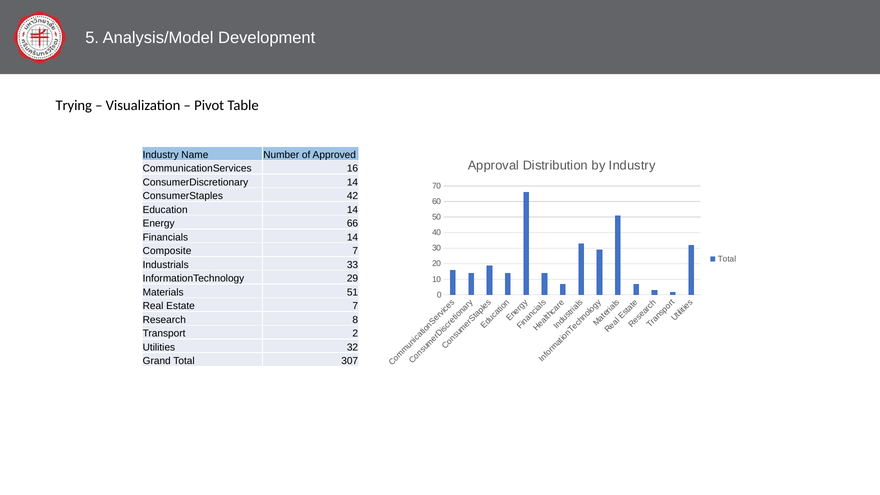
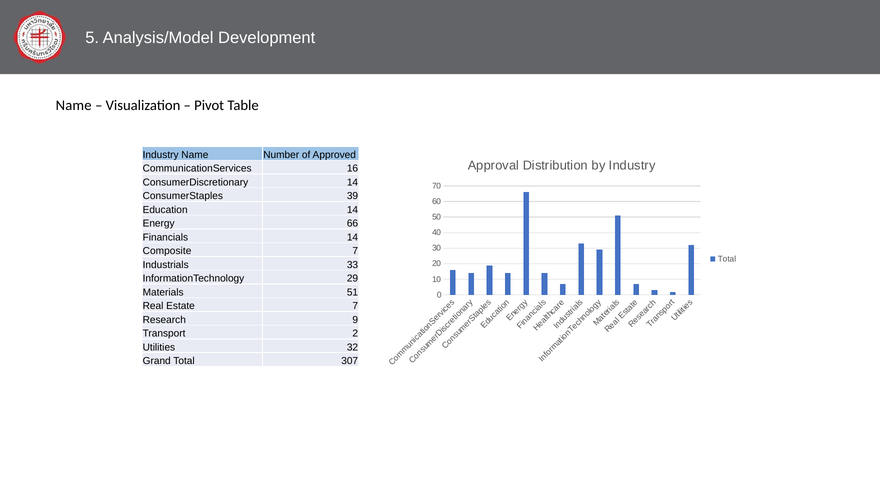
Trying at (74, 105): Trying -> Name
42: 42 -> 39
8: 8 -> 9
